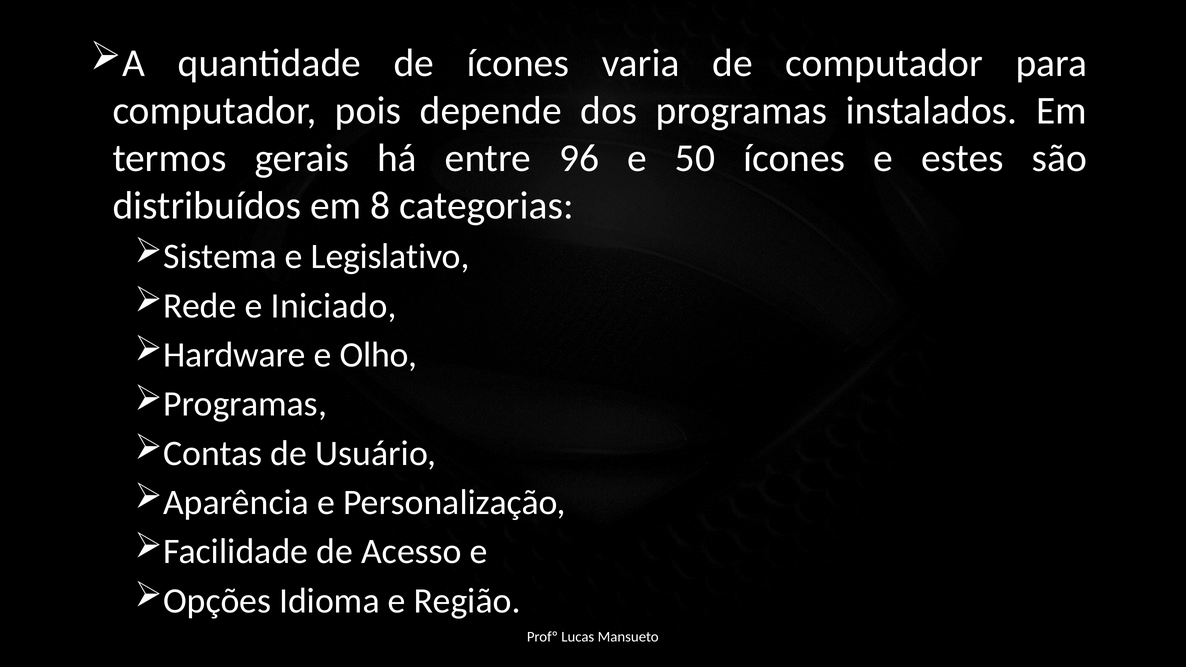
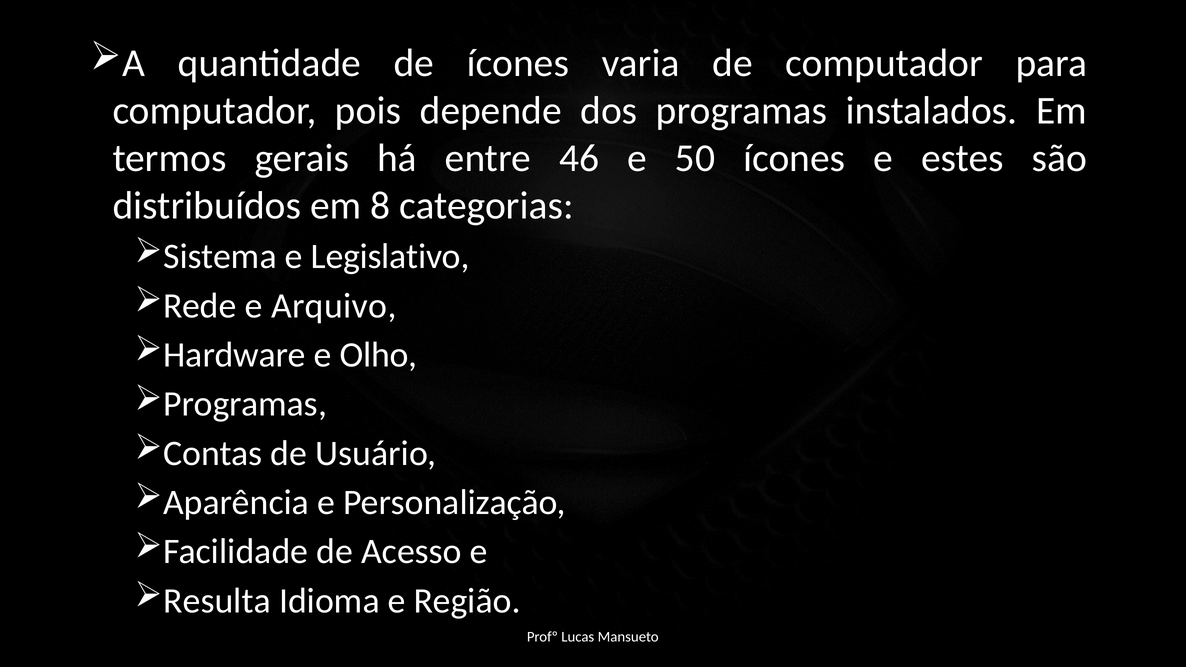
96: 96 -> 46
Iniciado: Iniciado -> Arquivo
Opções: Opções -> Resulta
